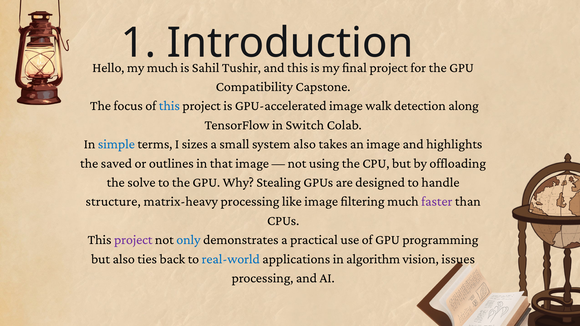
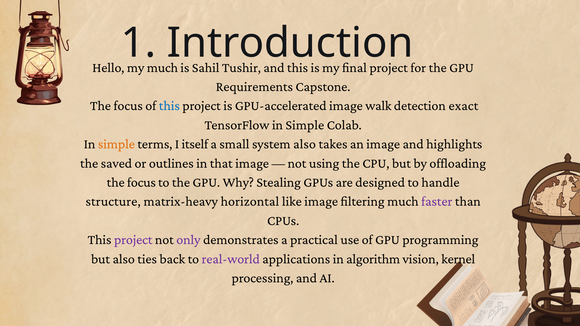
Compatibility: Compatibility -> Requirements
along: along -> exact
TensorFlow in Switch: Switch -> Simple
simple at (116, 144) colour: blue -> orange
sizes: sizes -> itself
solve at (141, 182): solve -> focus
matrix-heavy processing: processing -> horizontal
only colour: blue -> purple
real-world colour: blue -> purple
issues: issues -> kernel
